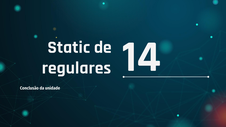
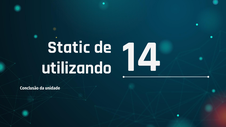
regulares: regulares -> utilizando
